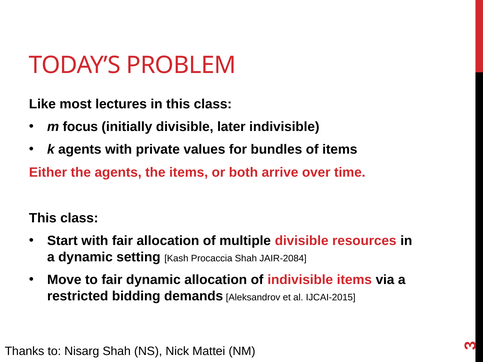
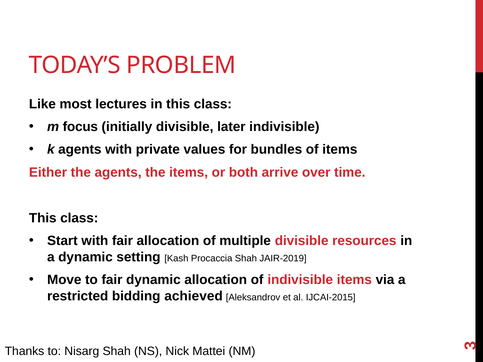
JAIR-2084: JAIR-2084 -> JAIR-2019
demands: demands -> achieved
